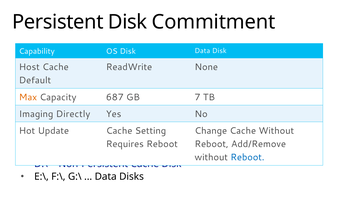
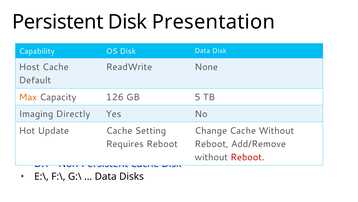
Commitment: Commitment -> Presentation
687: 687 -> 126
7: 7 -> 5
Reboot at (247, 157) colour: blue -> red
